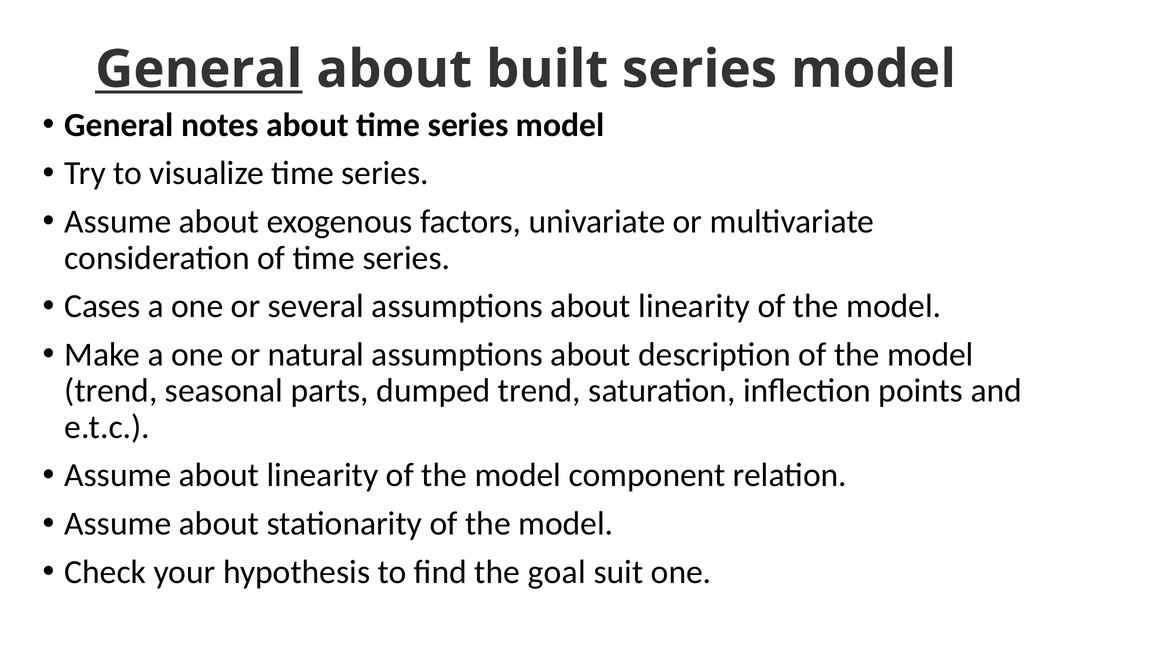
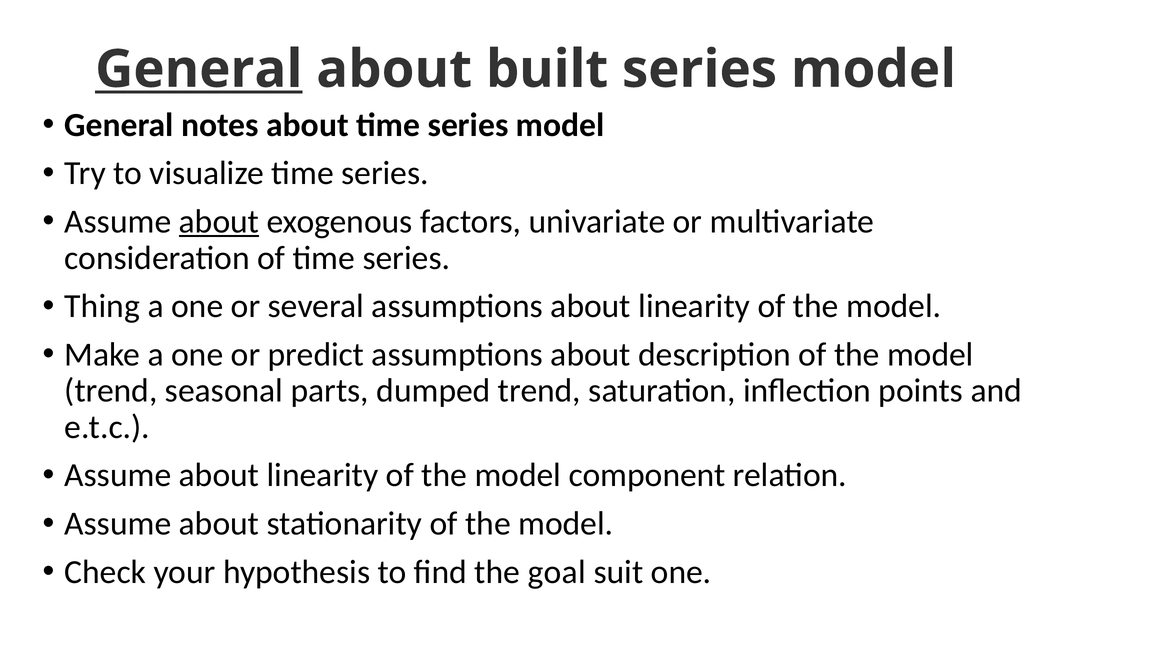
about at (219, 221) underline: none -> present
Cases: Cases -> Thing
natural: natural -> predict
